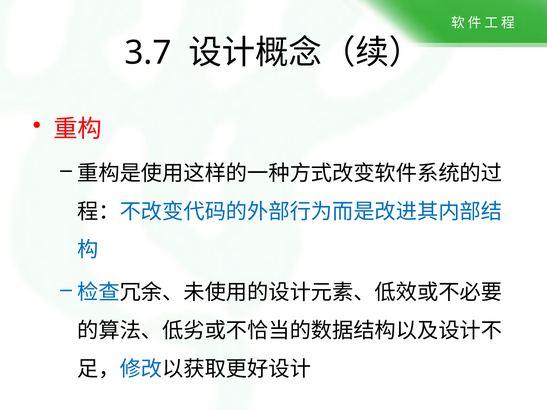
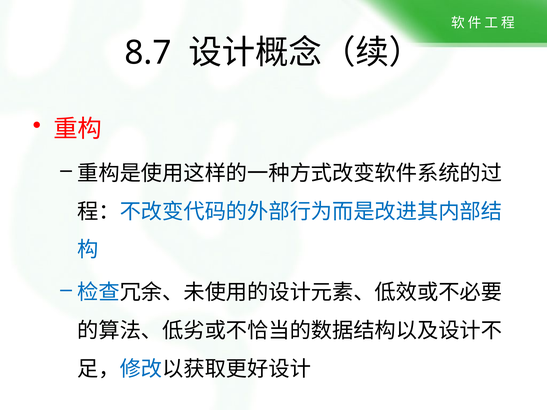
3.7: 3.7 -> 8.7
